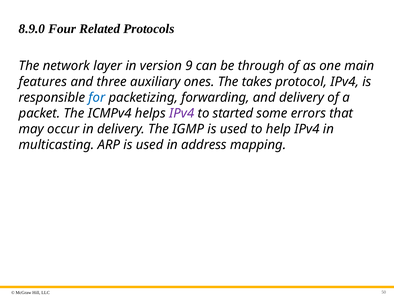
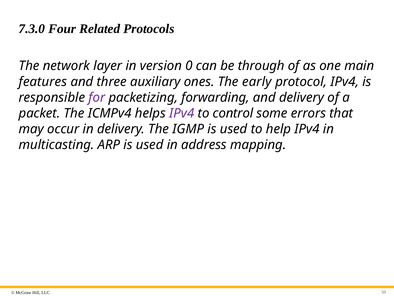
8.9.0: 8.9.0 -> 7.3.0
9: 9 -> 0
takes: takes -> early
for colour: blue -> purple
started: started -> control
